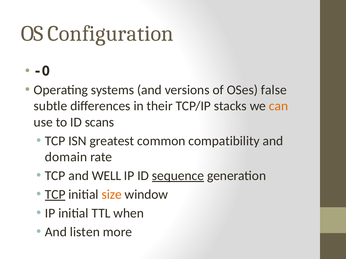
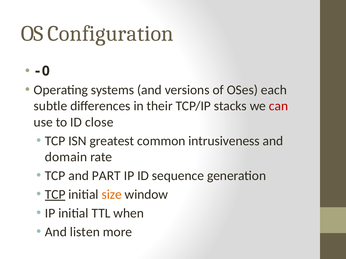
false: false -> each
can colour: orange -> red
scans: scans -> close
compatibility: compatibility -> intrusiveness
WELL: WELL -> PART
sequence underline: present -> none
